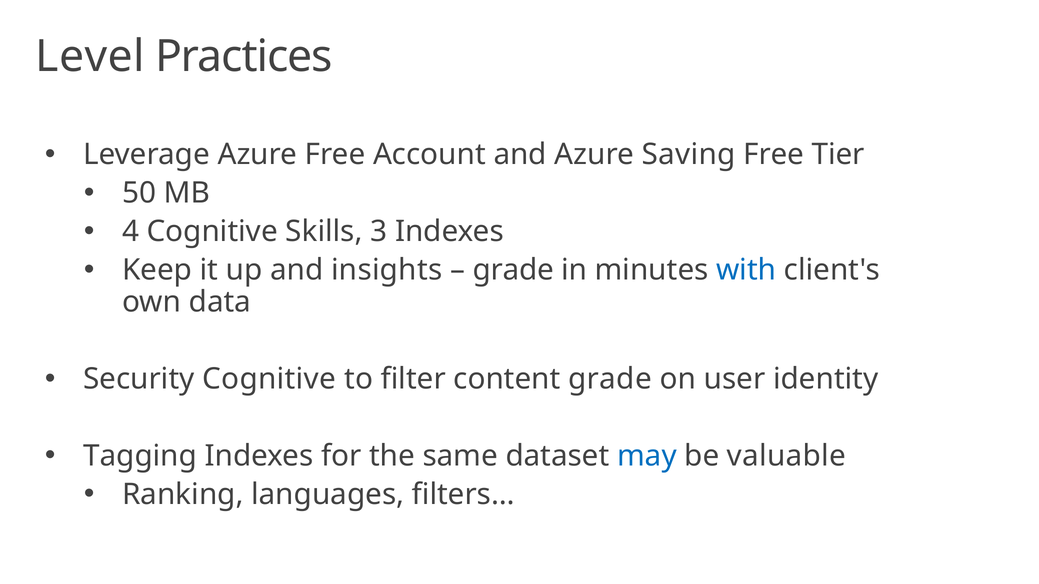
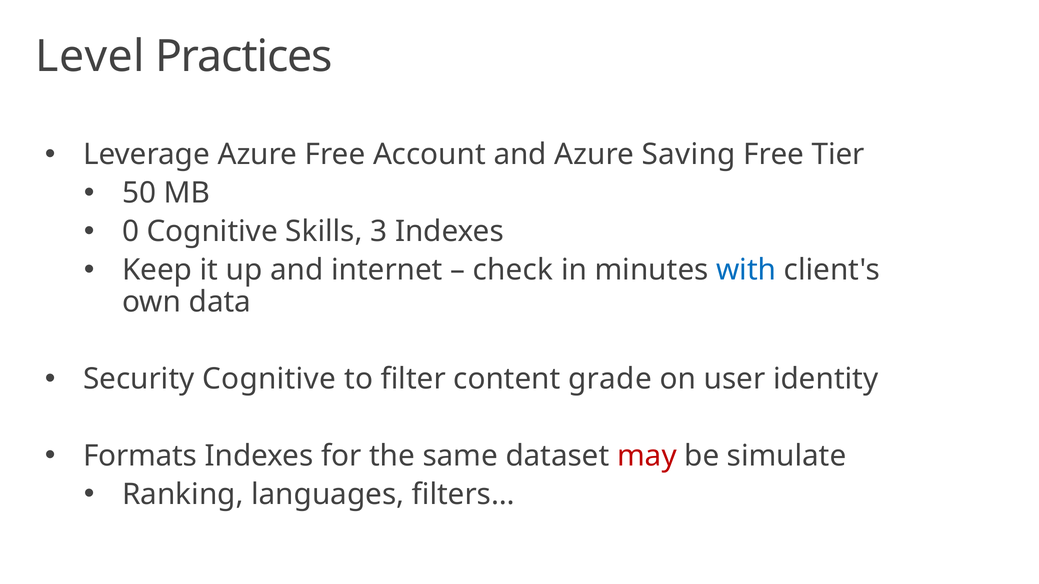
4: 4 -> 0
insights: insights -> internet
grade at (513, 270): grade -> check
Tagging: Tagging -> Formats
may colour: blue -> red
valuable: valuable -> simulate
